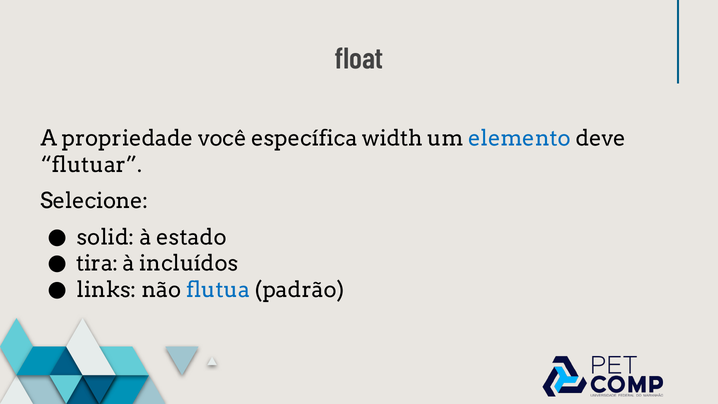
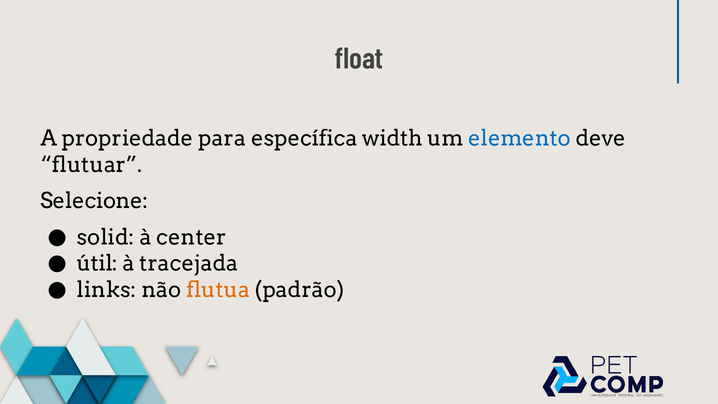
você: você -> para
estado: estado -> center
tira: tira -> útil
incluídos: incluídos -> tracejada
flutua colour: blue -> orange
